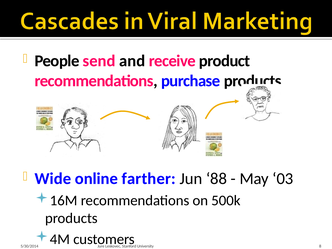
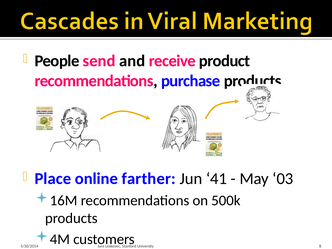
Wide: Wide -> Place
88: 88 -> 41
